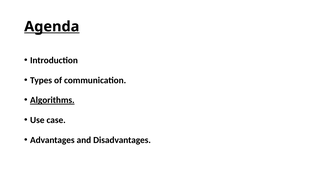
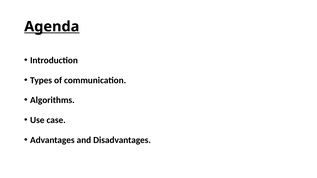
Algorithms underline: present -> none
